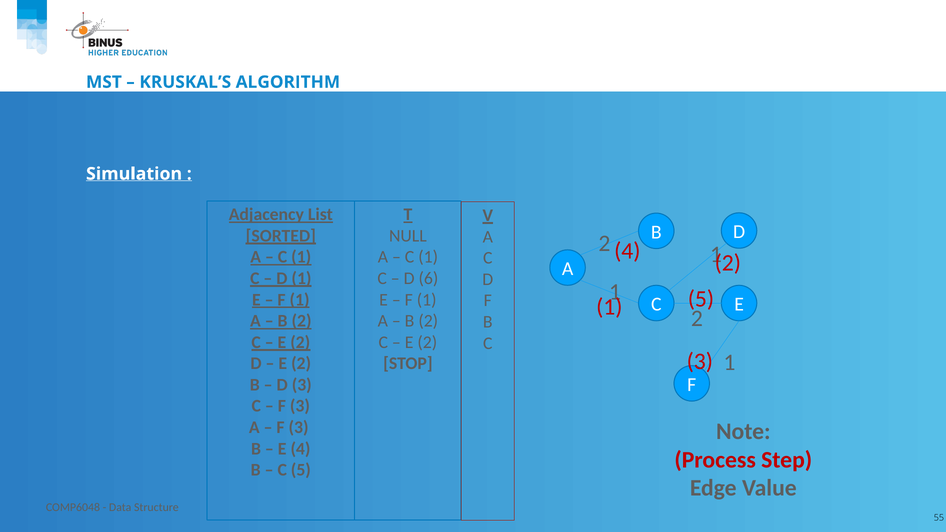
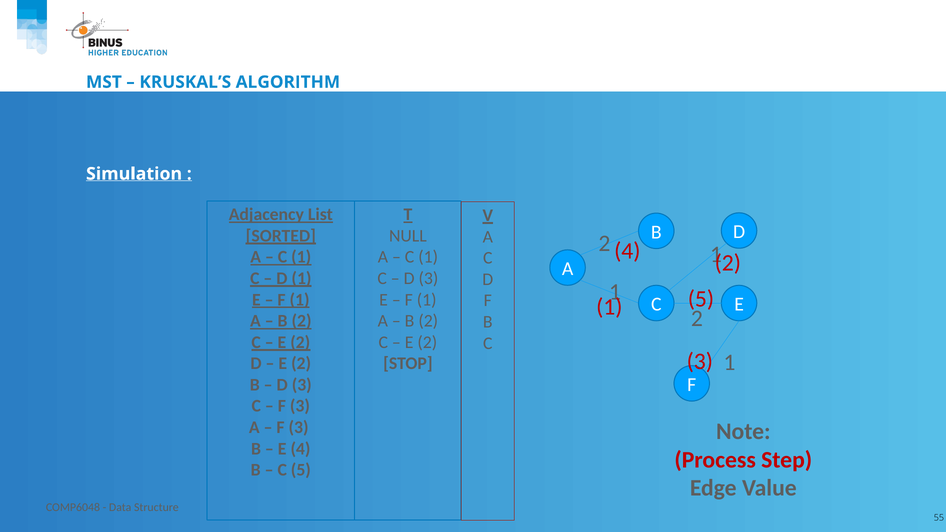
6 at (428, 278): 6 -> 3
